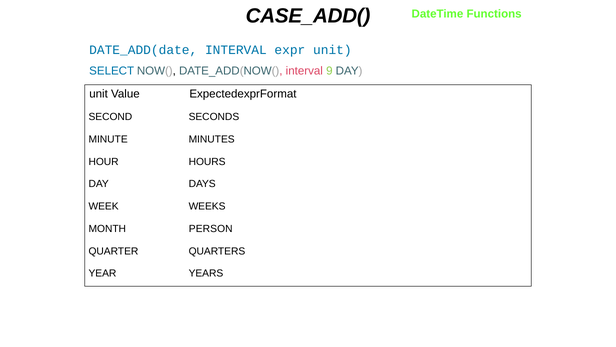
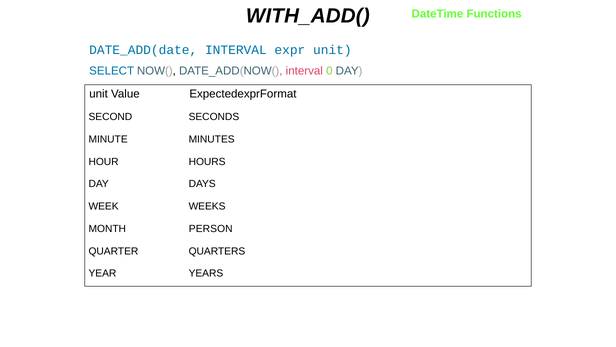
CASE_ADD(: CASE_ADD( -> WITH_ADD(
9: 9 -> 0
